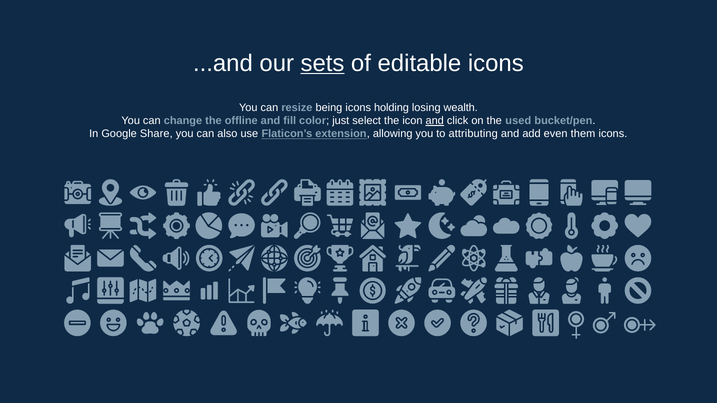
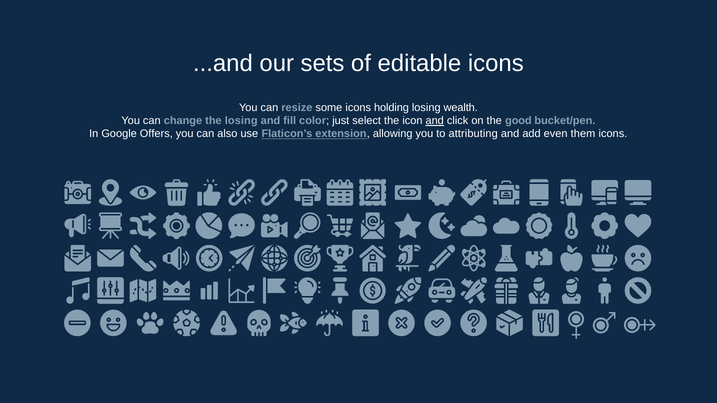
sets underline: present -> none
being: being -> some
the offline: offline -> losing
used: used -> good
Share: Share -> Offers
